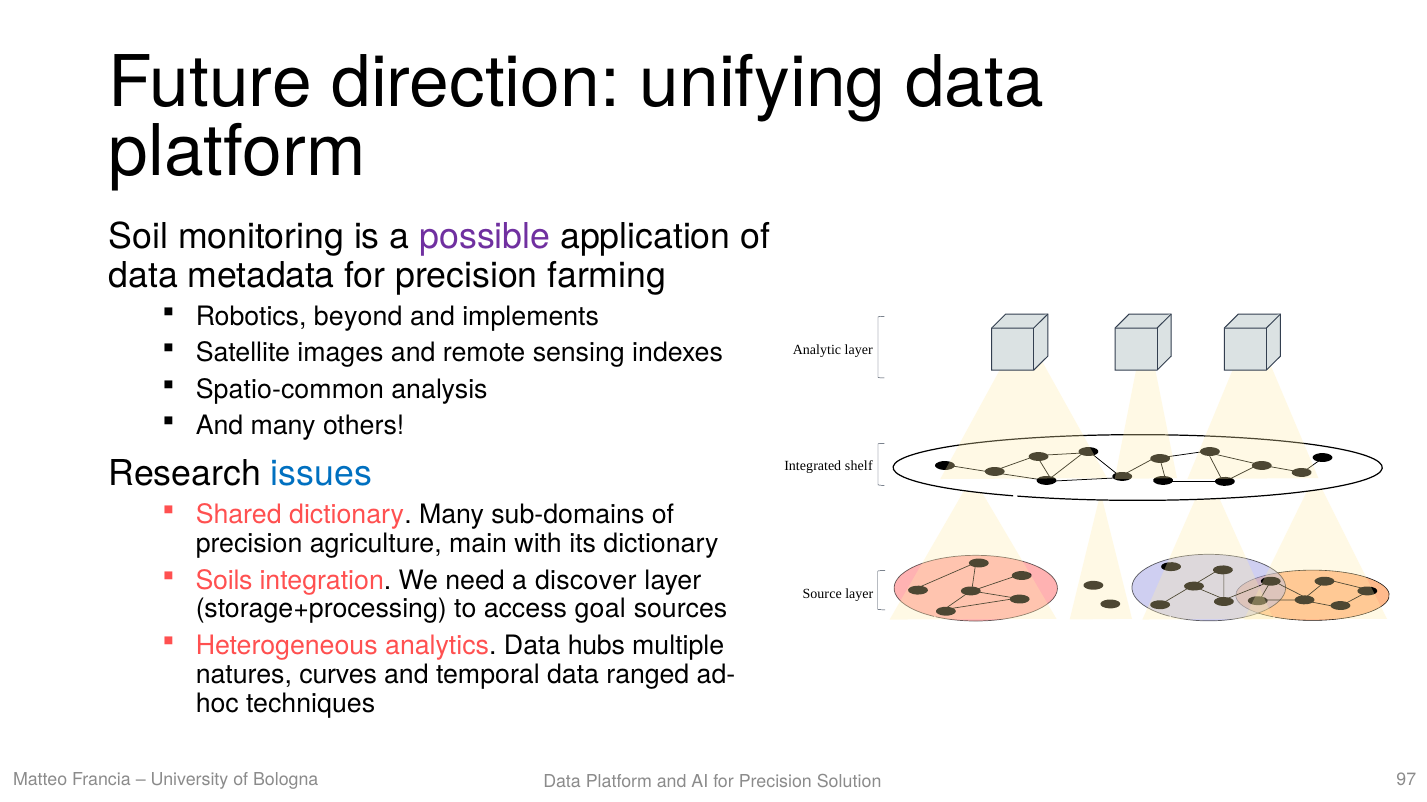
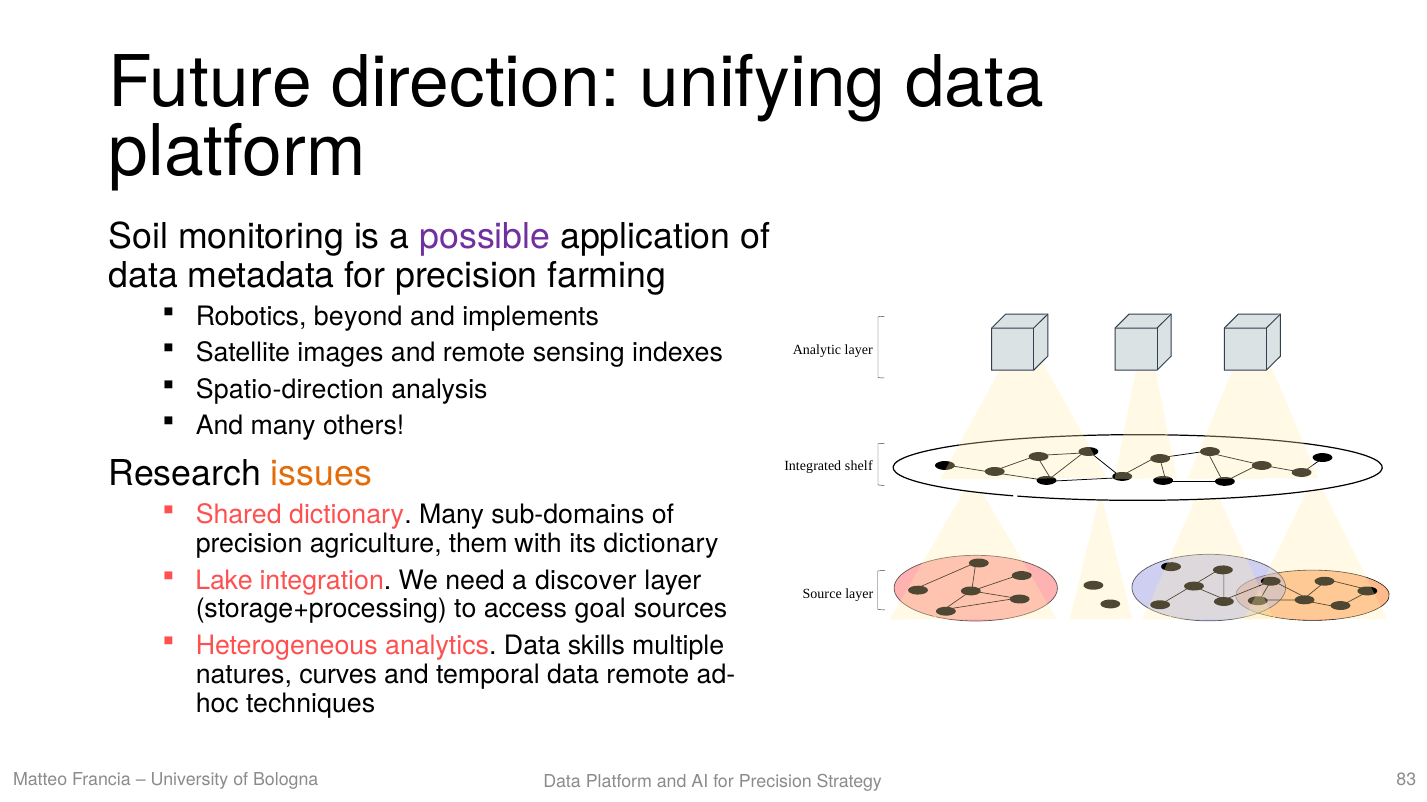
Spatio-common: Spatio-common -> Spatio-direction
issues colour: blue -> orange
main: main -> them
Soils: Soils -> Lake
hubs: hubs -> skills
data ranged: ranged -> remote
97: 97 -> 83
Solution: Solution -> Strategy
